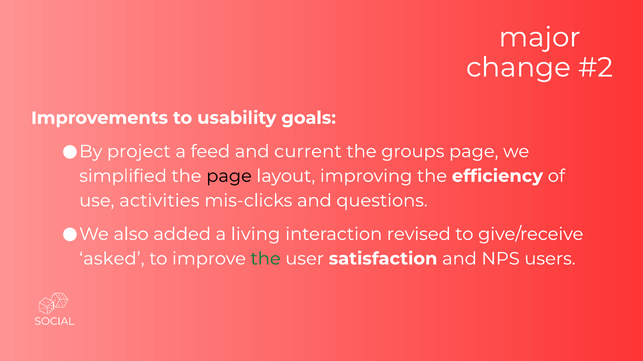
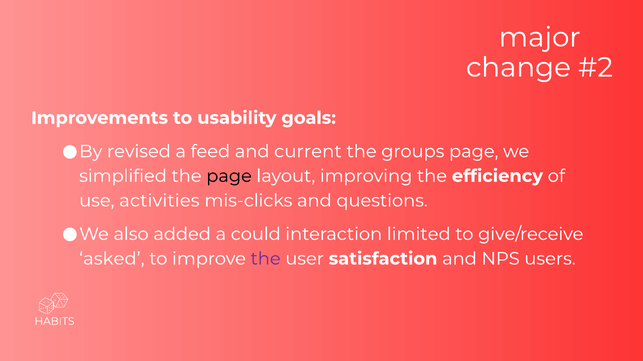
project: project -> revised
living: living -> could
revised: revised -> limited
the at (266, 259) colour: green -> purple
SOCIAL: SOCIAL -> HABITS
